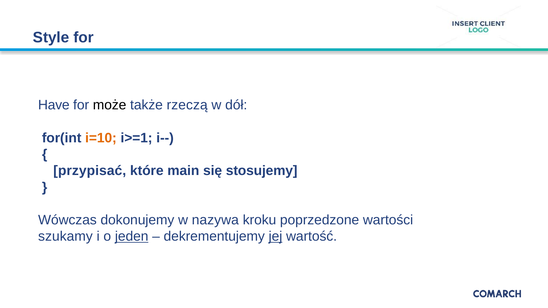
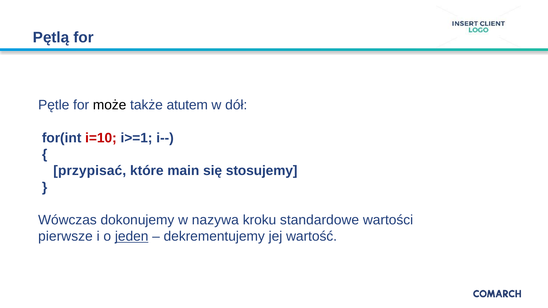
Style: Style -> Pętlą
Have: Have -> Pętle
rzeczą: rzeczą -> atutem
i=10 colour: orange -> red
poprzedzone: poprzedzone -> standardowe
szukamy: szukamy -> pierwsze
jej underline: present -> none
